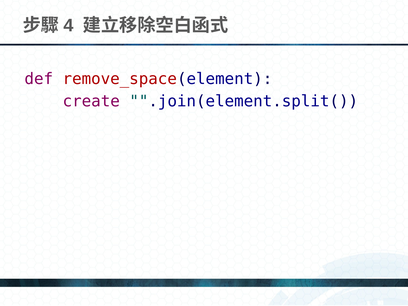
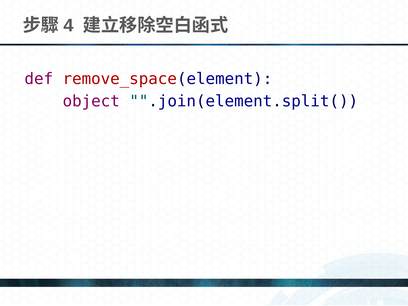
create: create -> object
